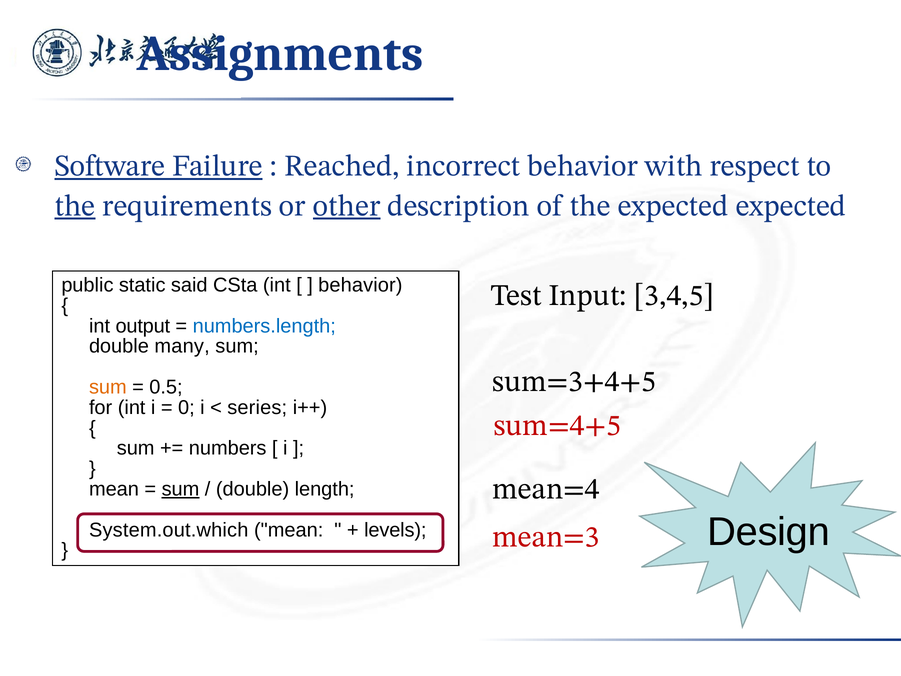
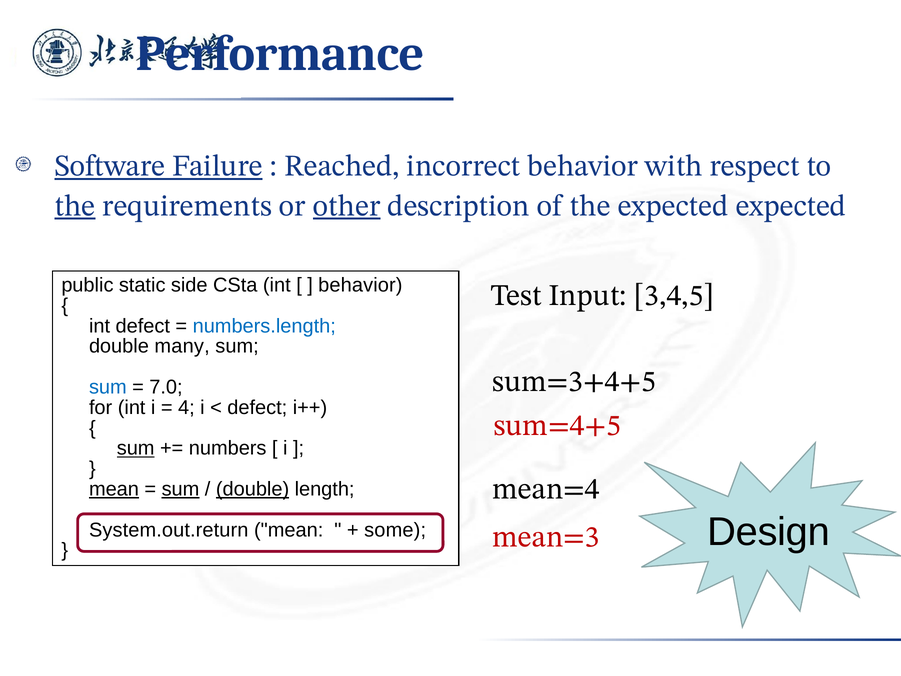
Assignments: Assignments -> Performance
said: said -> side
int output: output -> defect
sum at (108, 387) colour: orange -> blue
0.5: 0.5 -> 7.0
0: 0 -> 4
series at (257, 407): series -> defect
sum at (136, 448) underline: none -> present
mean at (114, 489) underline: none -> present
double at (253, 489) underline: none -> present
System.out.which: System.out.which -> System.out.return
levels: levels -> some
